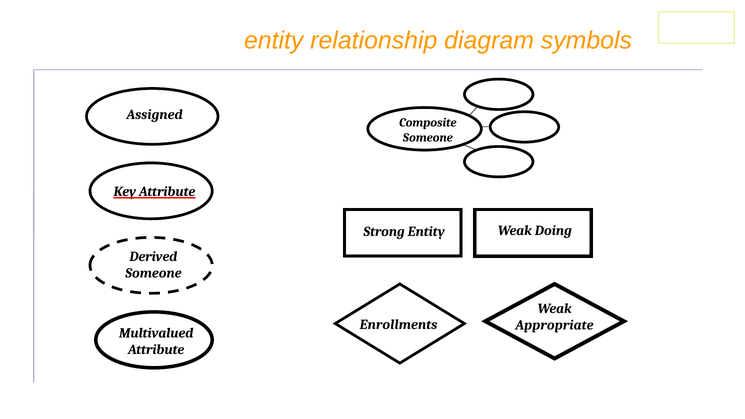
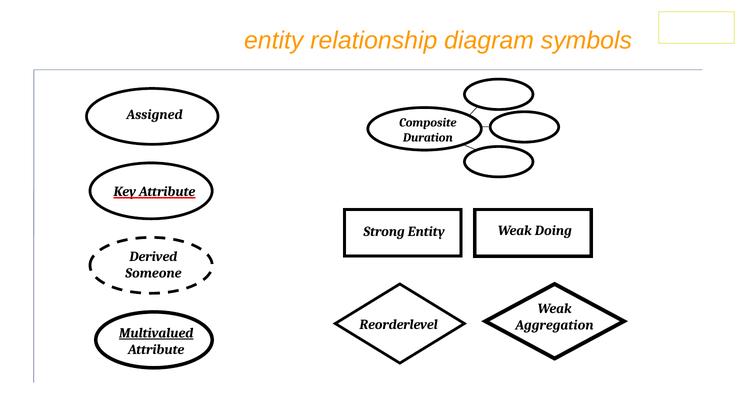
Someone at (428, 138): Someone -> Duration
Enrollments: Enrollments -> Reorderlevel
Appropriate: Appropriate -> Aggregation
Multivalued underline: none -> present
